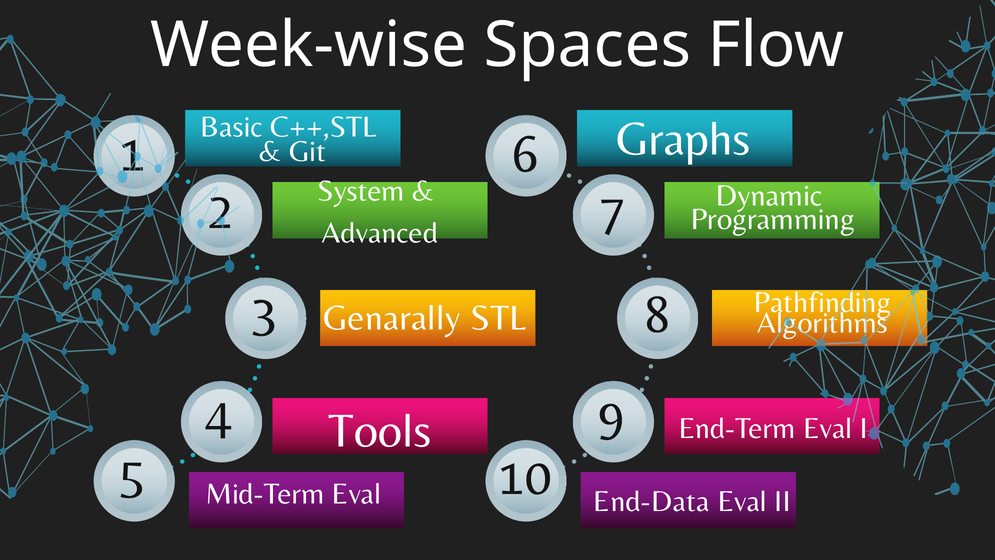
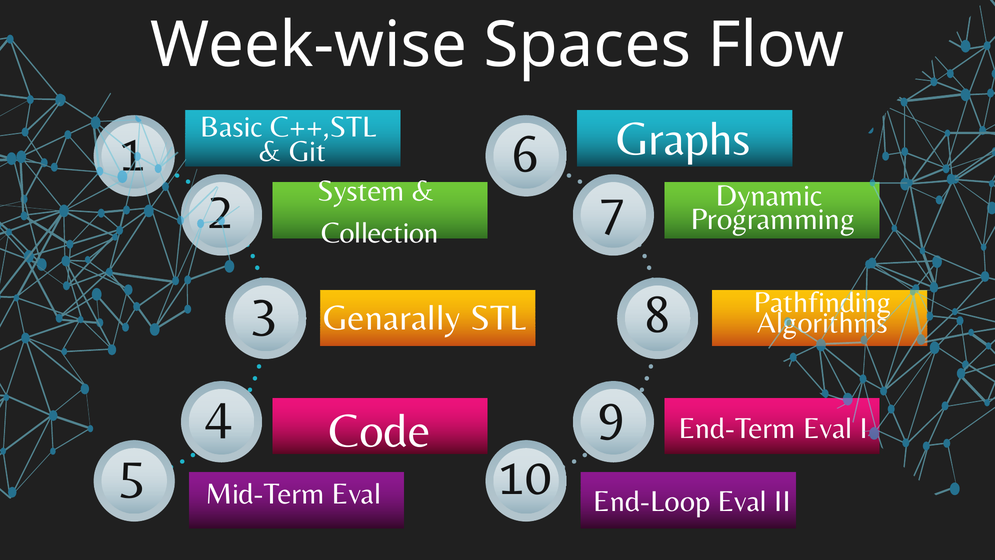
Advanced: Advanced -> Collection
Tools: Tools -> Code
End-Data: End-Data -> End-Loop
